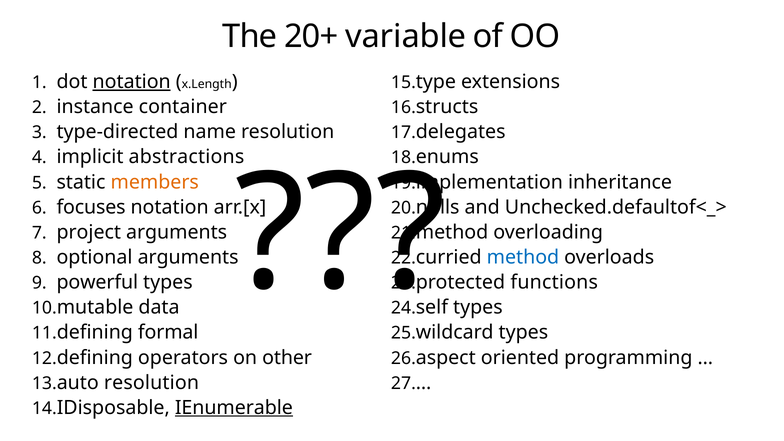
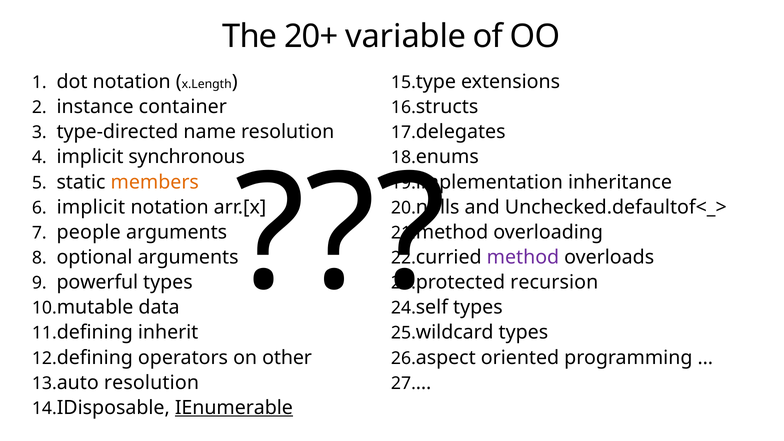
notation at (132, 82) underline: present -> none
abstractions: abstractions -> synchronous
focuses at (91, 207): focuses -> implicit
project: project -> people
method colour: blue -> purple
functions: functions -> recursion
formal: formal -> inherit
